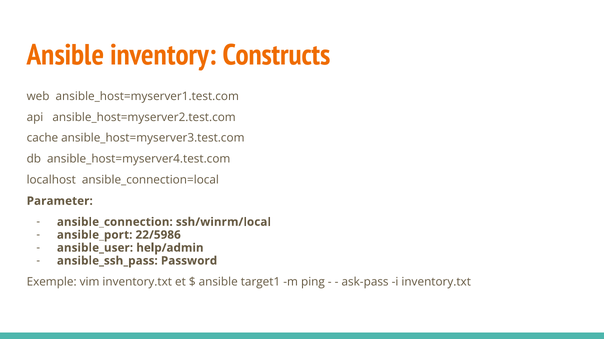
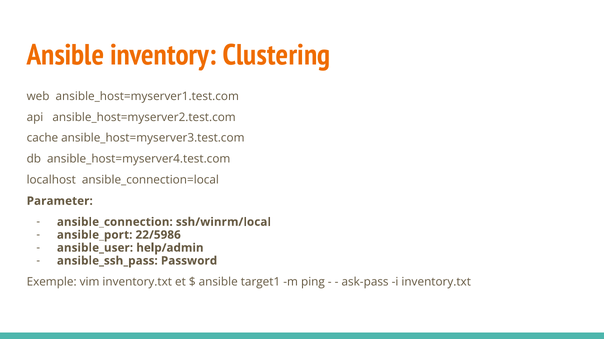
Constructs: Constructs -> Clustering
